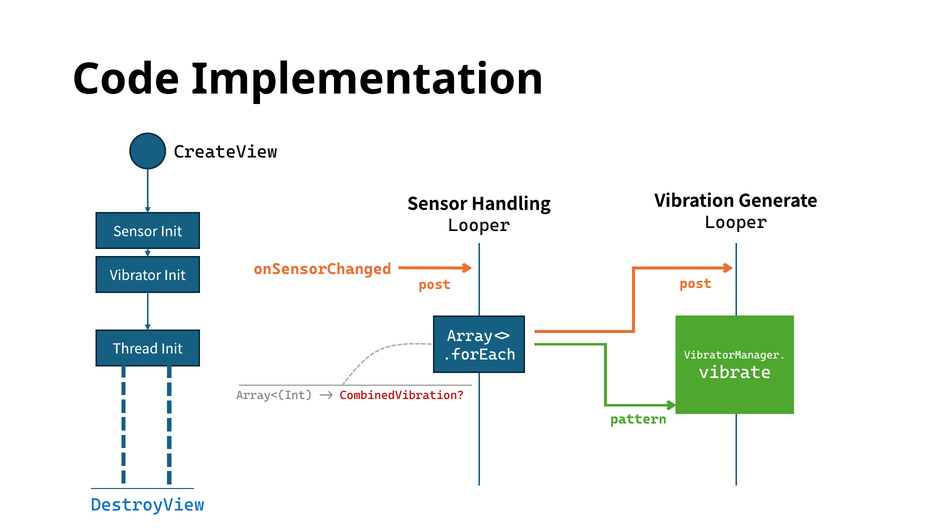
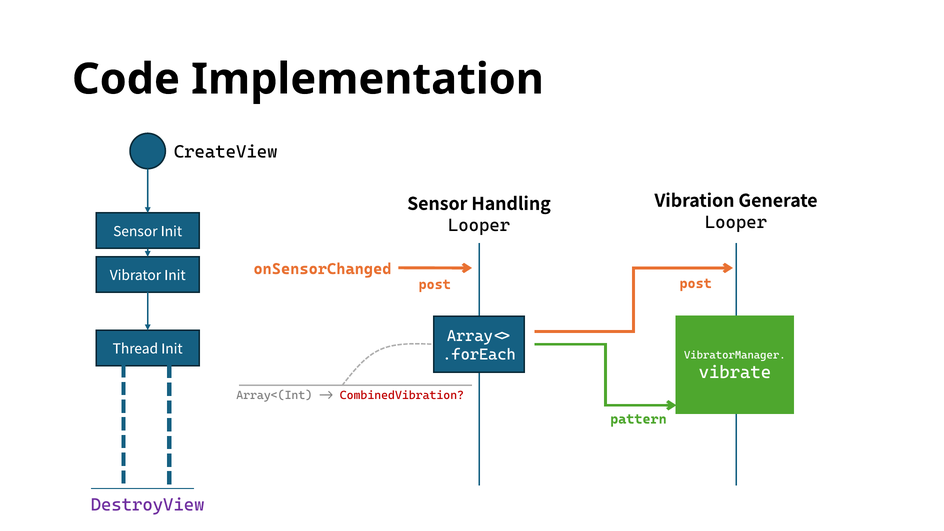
DestroyView colour: blue -> purple
